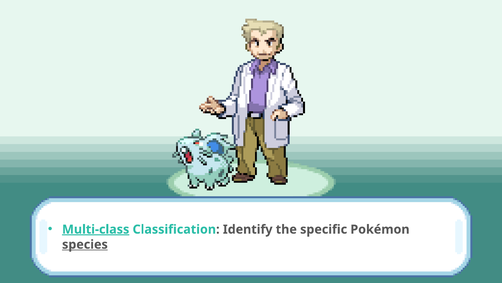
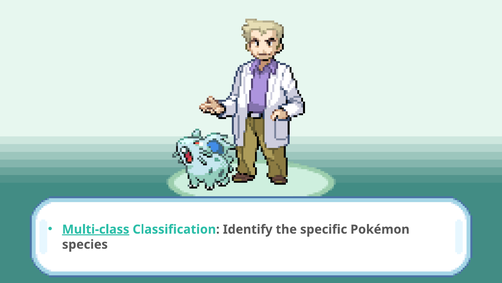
species underline: present -> none
